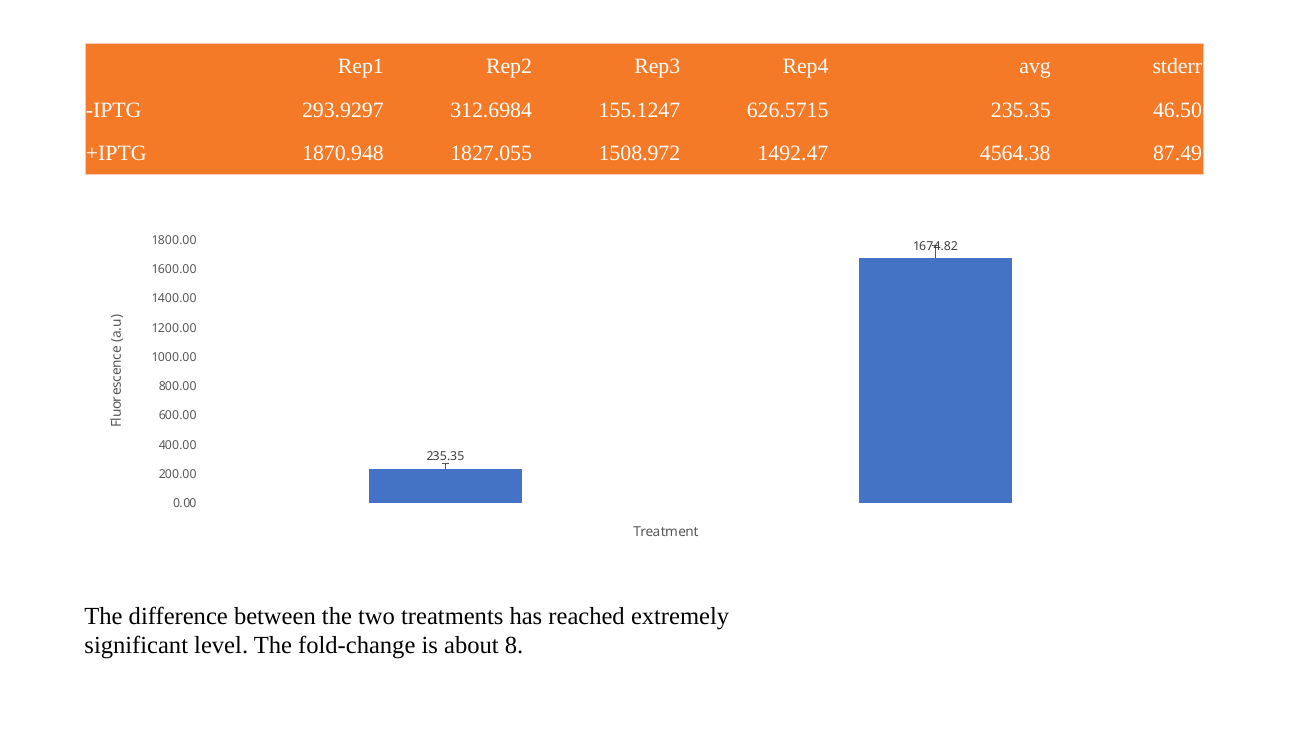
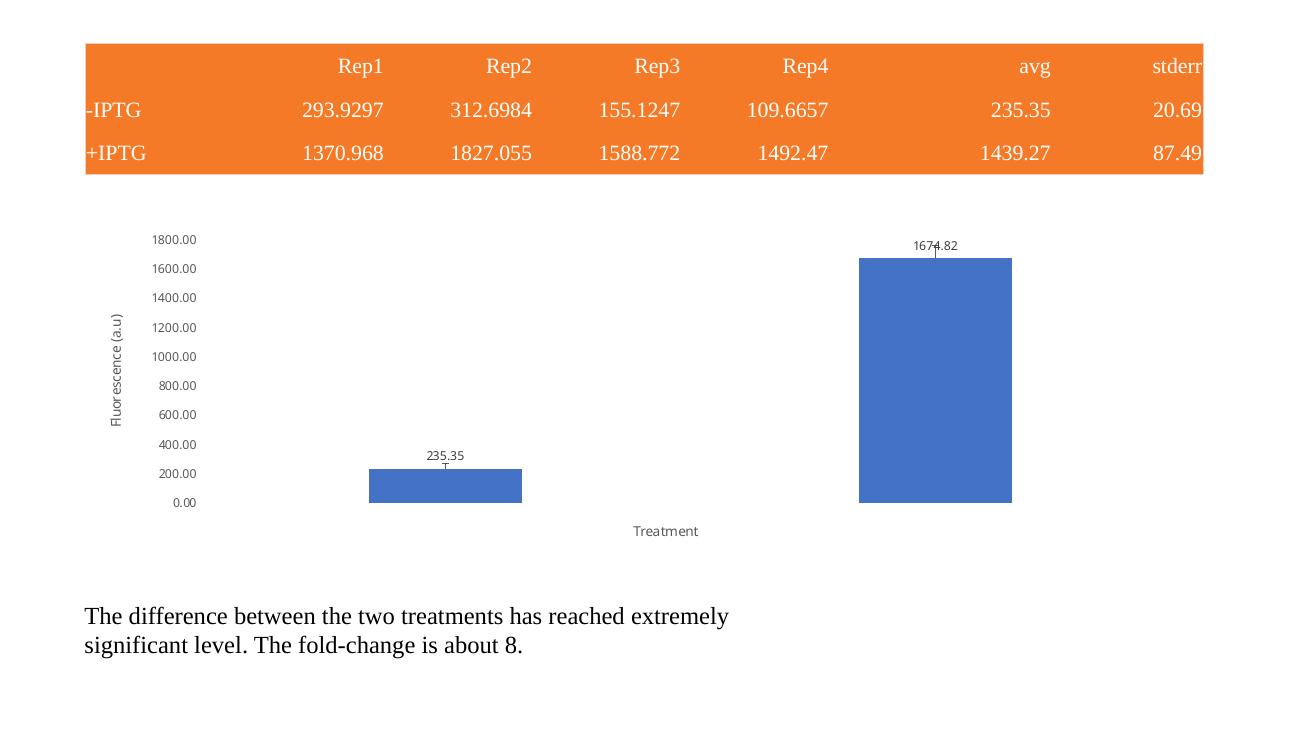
626.5715: 626.5715 -> 109.6657
46.50: 46.50 -> 20.69
1870.948: 1870.948 -> 1370.968
1508.972: 1508.972 -> 1588.772
4564.38: 4564.38 -> 1439.27
